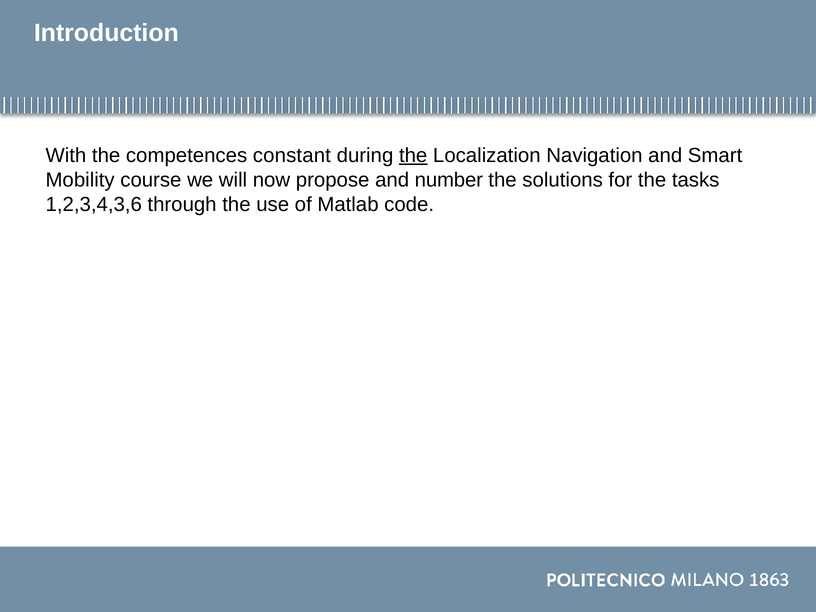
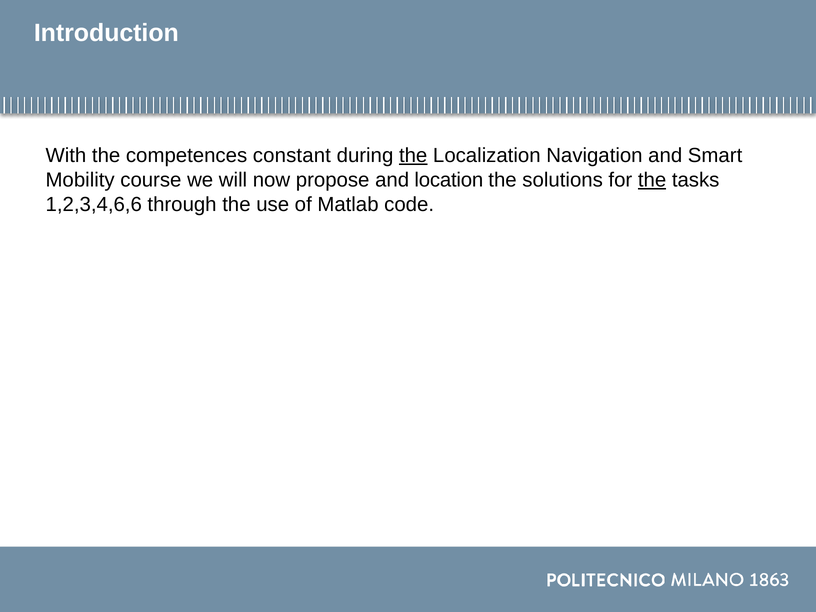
number: number -> location
the at (652, 180) underline: none -> present
1,2,3,4,3,6: 1,2,3,4,3,6 -> 1,2,3,4,6,6
